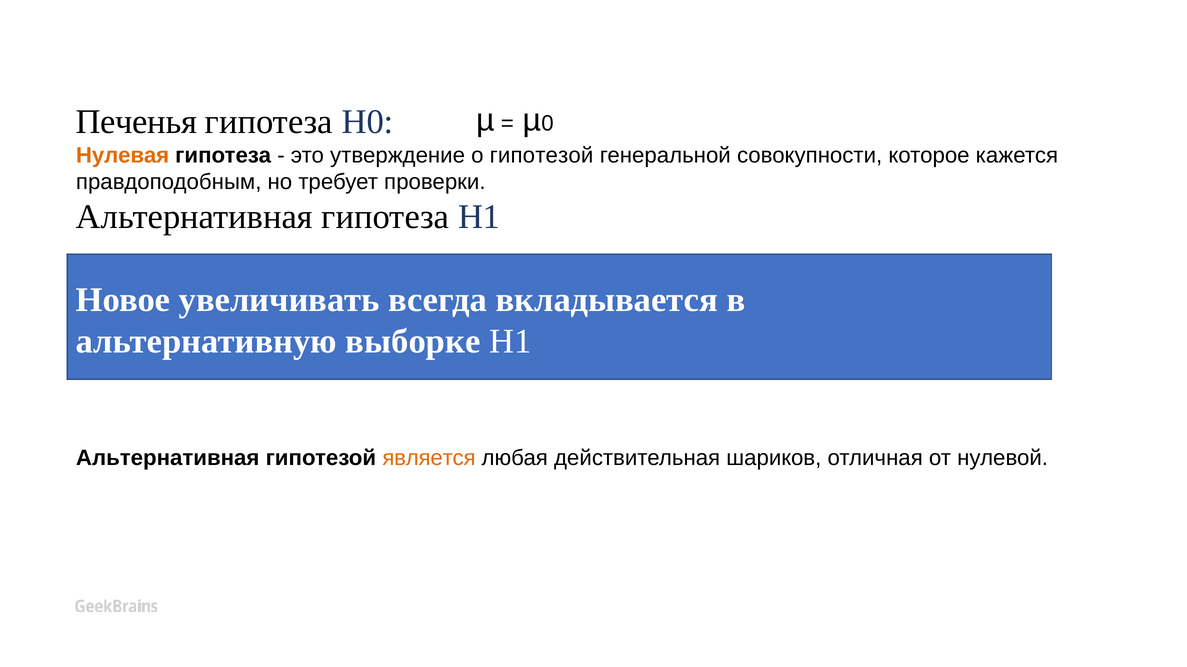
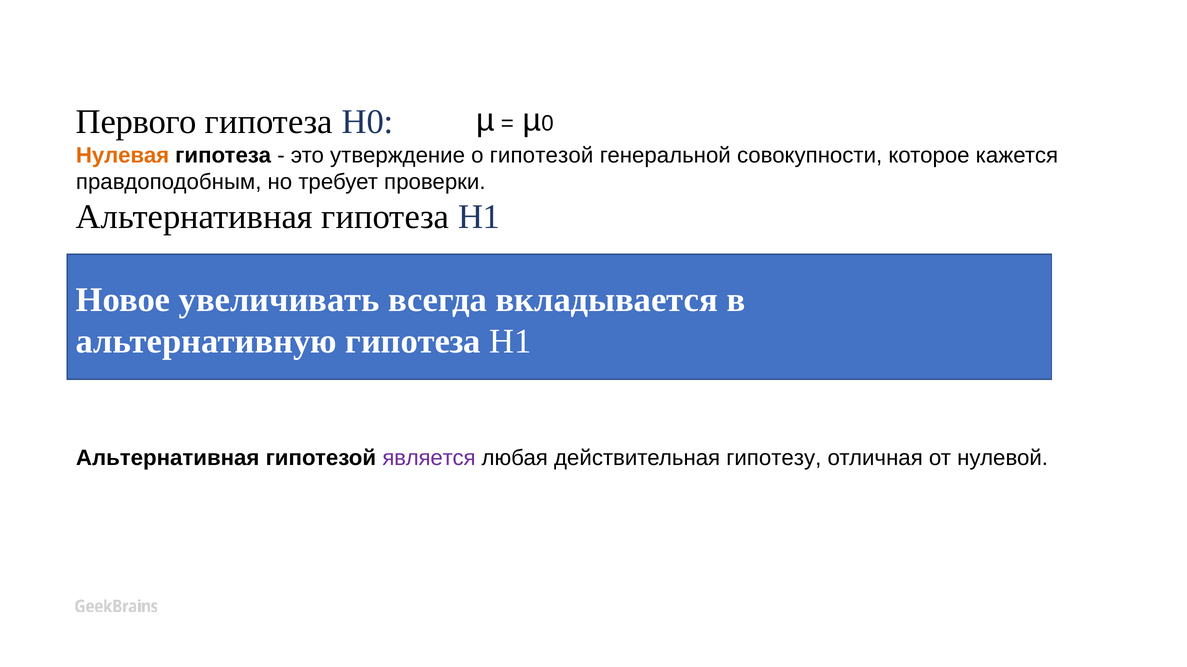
Печенья: Печенья -> Первого
альтернативную выборке: выборке -> гипотеза
является colour: orange -> purple
шариков: шариков -> гипотезу
